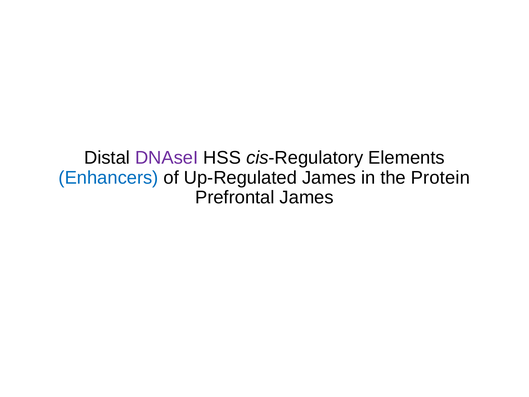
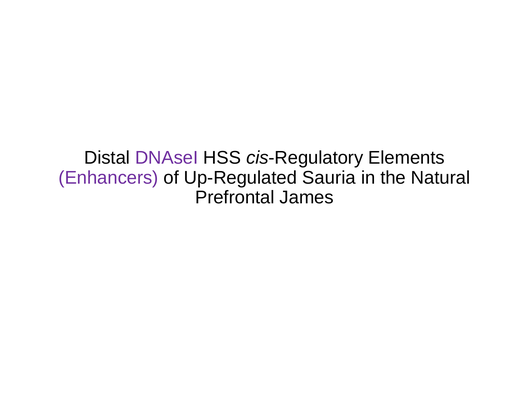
Enhancers colour: blue -> purple
Up-Regulated James: James -> Sauria
Protein: Protein -> Natural
